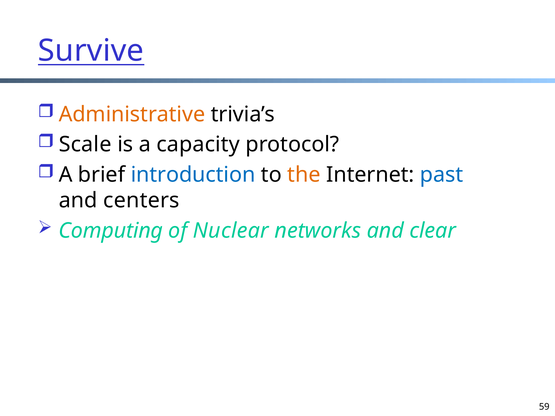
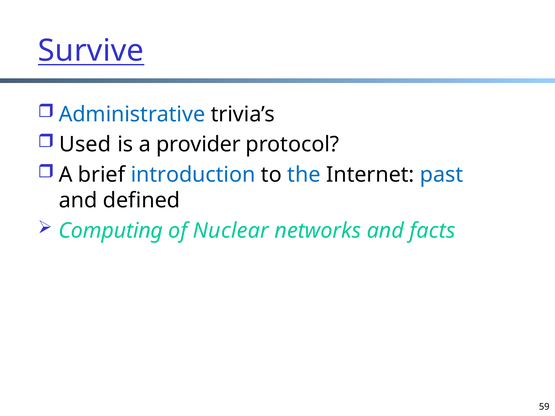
Administrative colour: orange -> blue
Scale: Scale -> Used
capacity: capacity -> provider
the colour: orange -> blue
centers: centers -> defined
clear: clear -> facts
